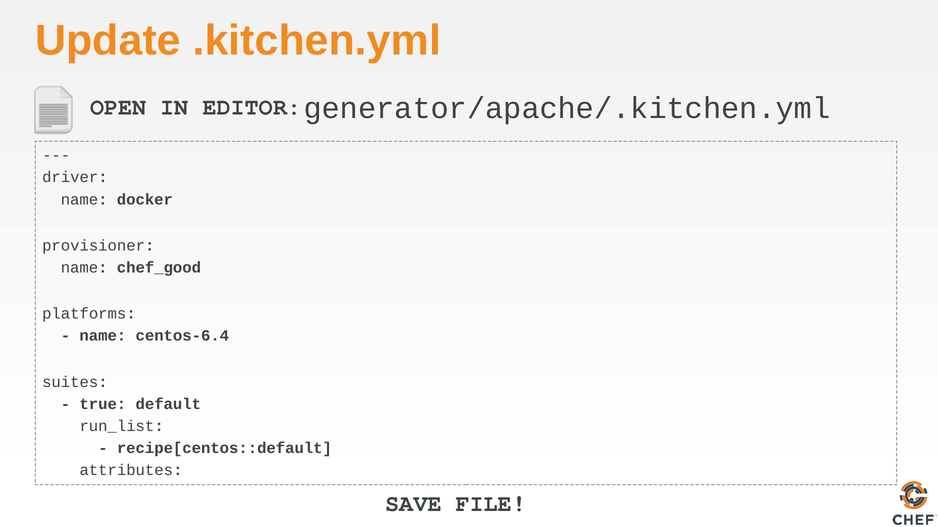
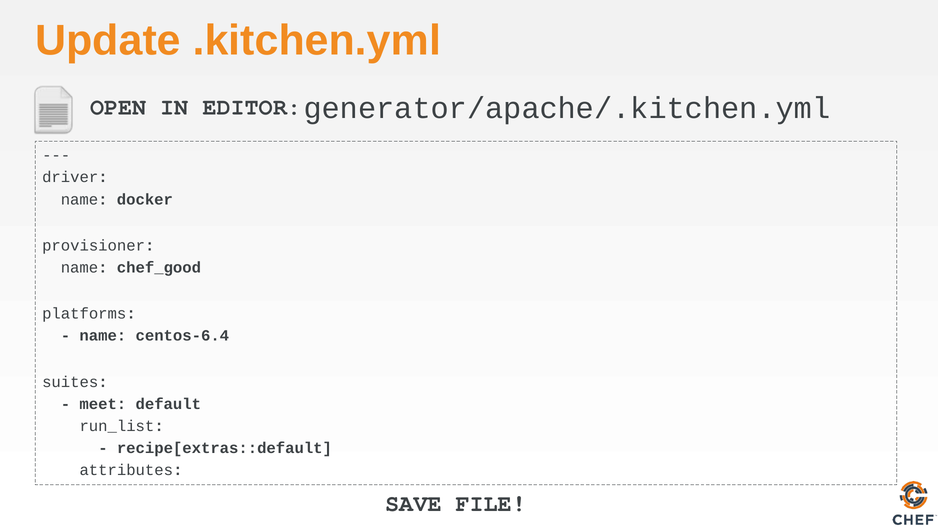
true: true -> meet
recipe[centos::default: recipe[centos::default -> recipe[extras::default
